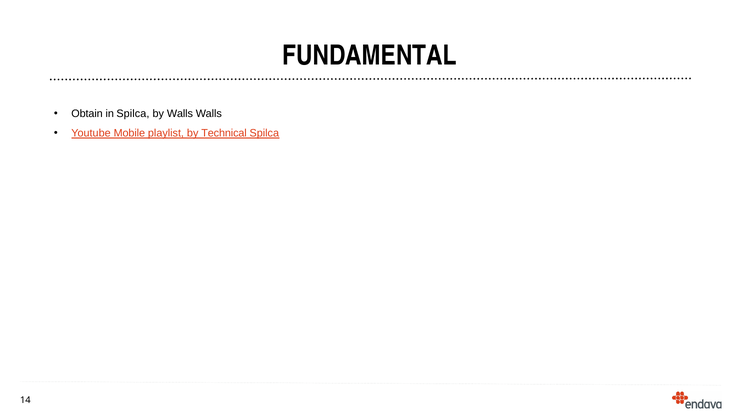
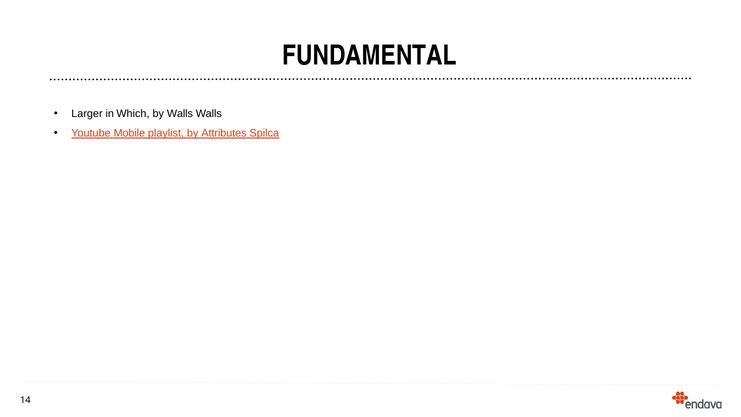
Obtain: Obtain -> Larger
in Spilca: Spilca -> Which
Technical: Technical -> Attributes
